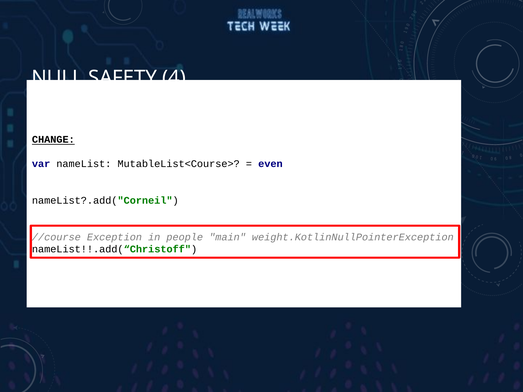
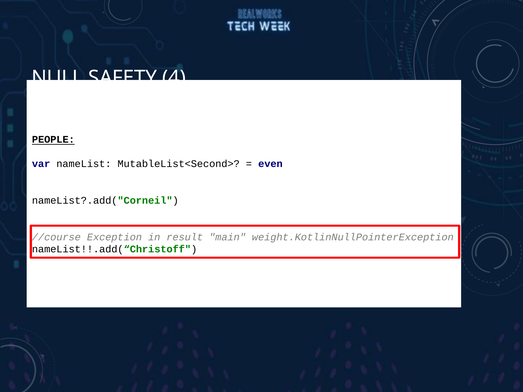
CHANGE: CHANGE -> PEOPLE
MutableList<Course>: MutableList<Course> -> MutableList<Second>
people: people -> result
